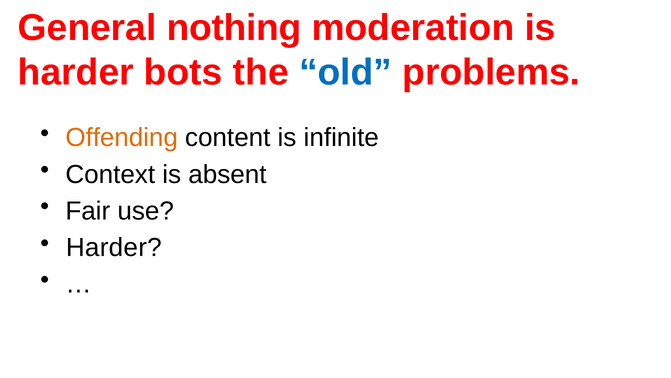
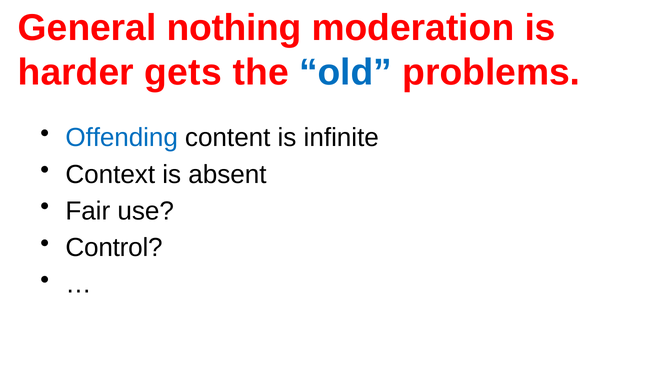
bots: bots -> gets
Offending colour: orange -> blue
Harder at (114, 247): Harder -> Control
